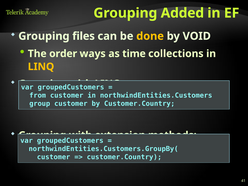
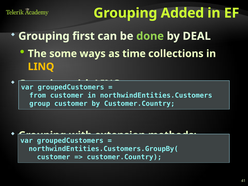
files: files -> first
done colour: yellow -> light green
VOID: VOID -> DEAL
order: order -> some
